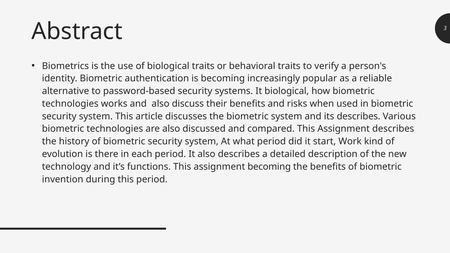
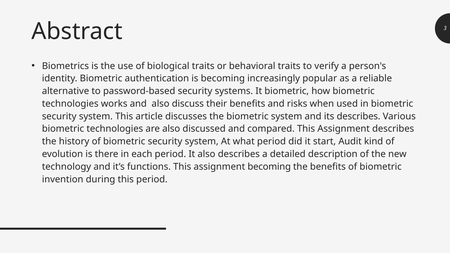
It biological: biological -> biometric
Work: Work -> Audit
